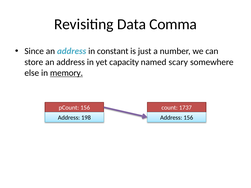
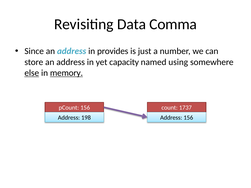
constant: constant -> provides
scary: scary -> using
else underline: none -> present
